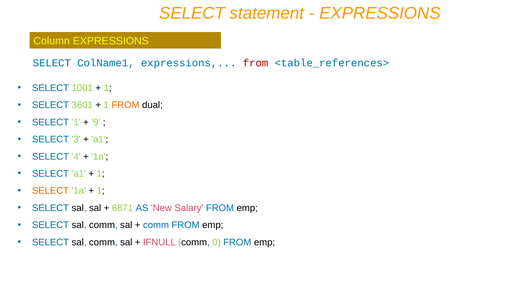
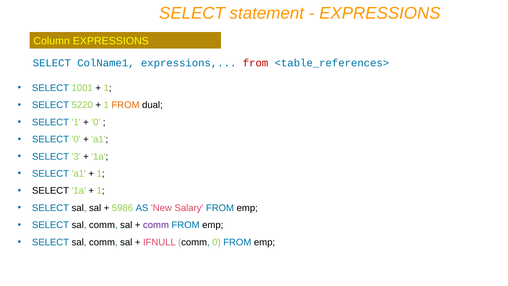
3601: 3601 -> 5220
9 at (96, 122): 9 -> 0
SELECT 3: 3 -> 0
4: 4 -> 3
SELECT at (51, 191) colour: orange -> black
6871: 6871 -> 5986
comm at (156, 225) colour: blue -> purple
